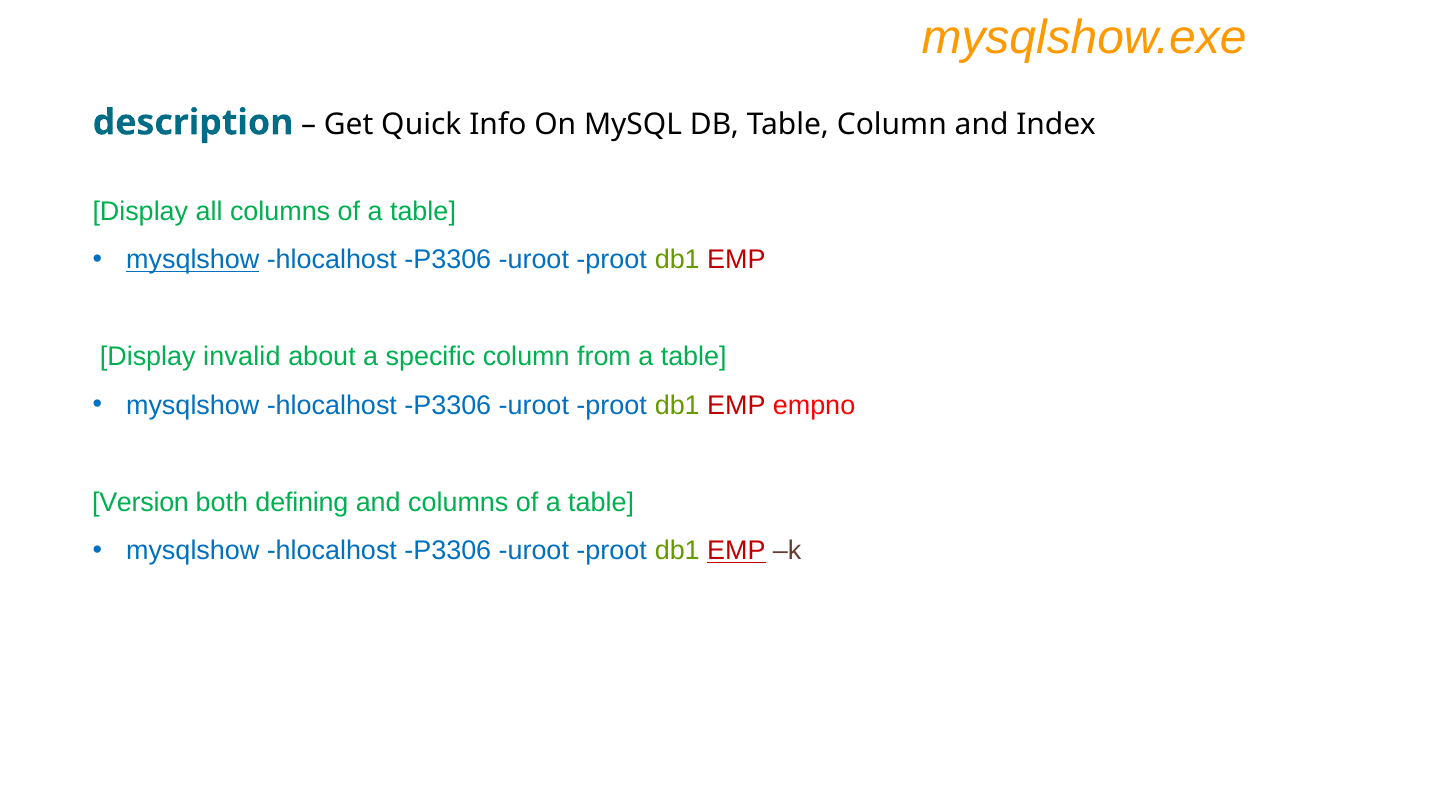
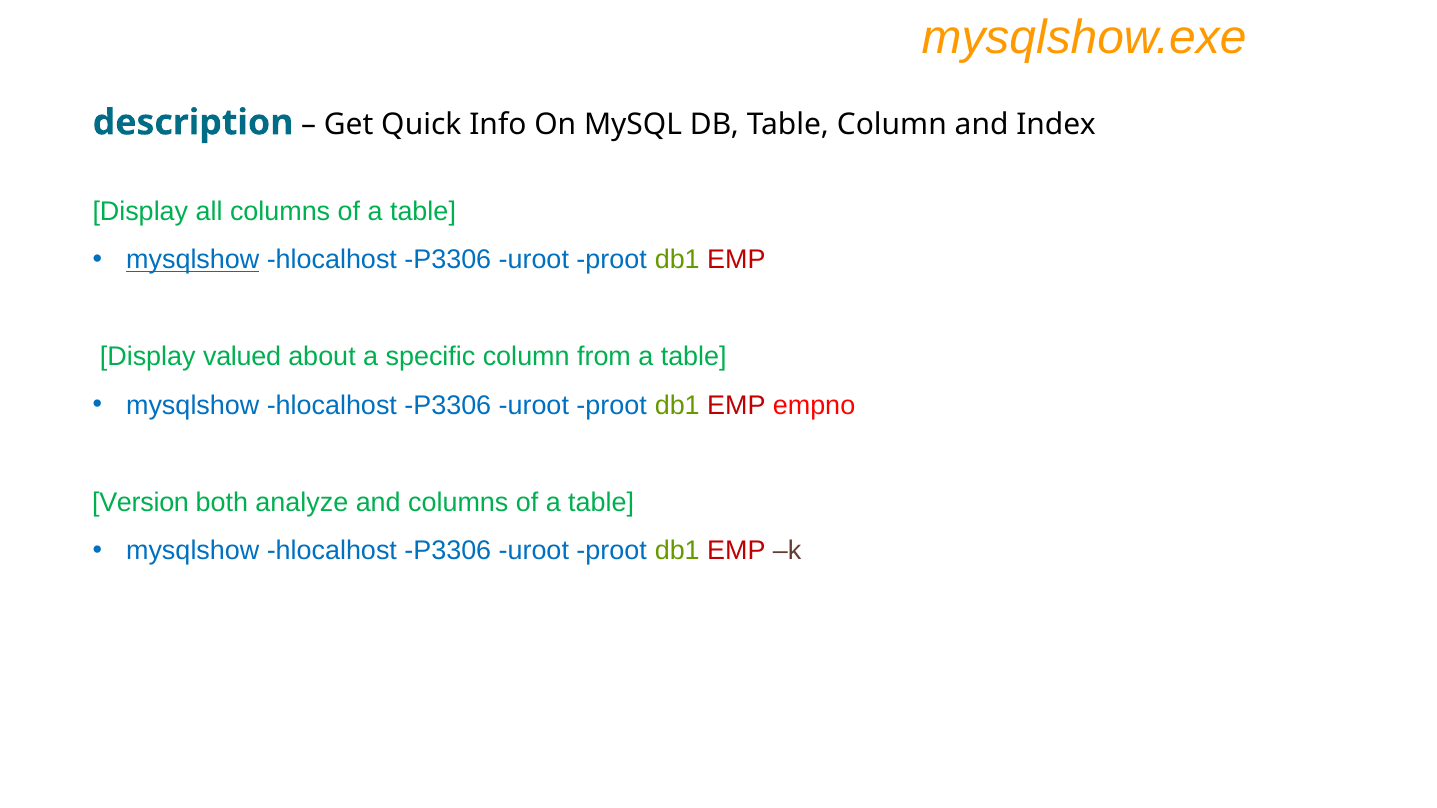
invalid: invalid -> valued
defining: defining -> analyze
EMP at (736, 551) underline: present -> none
